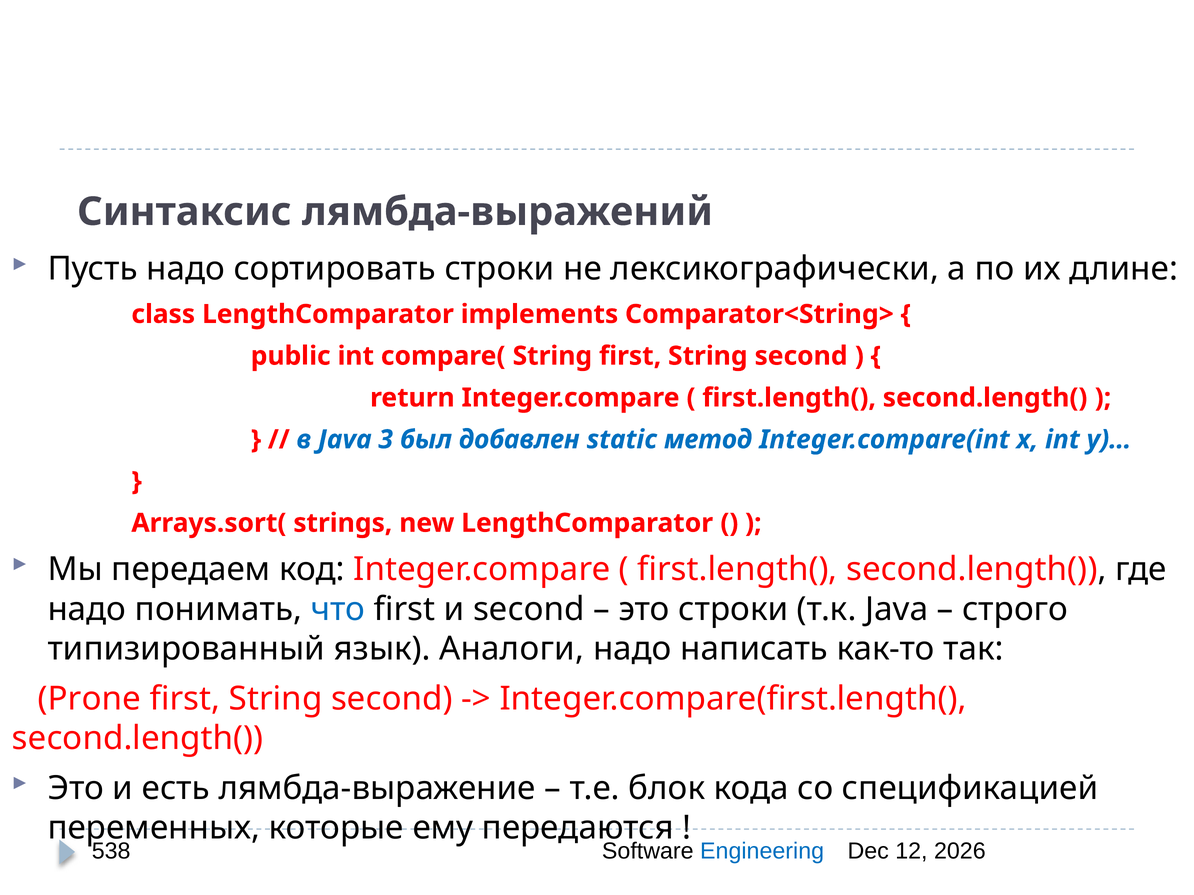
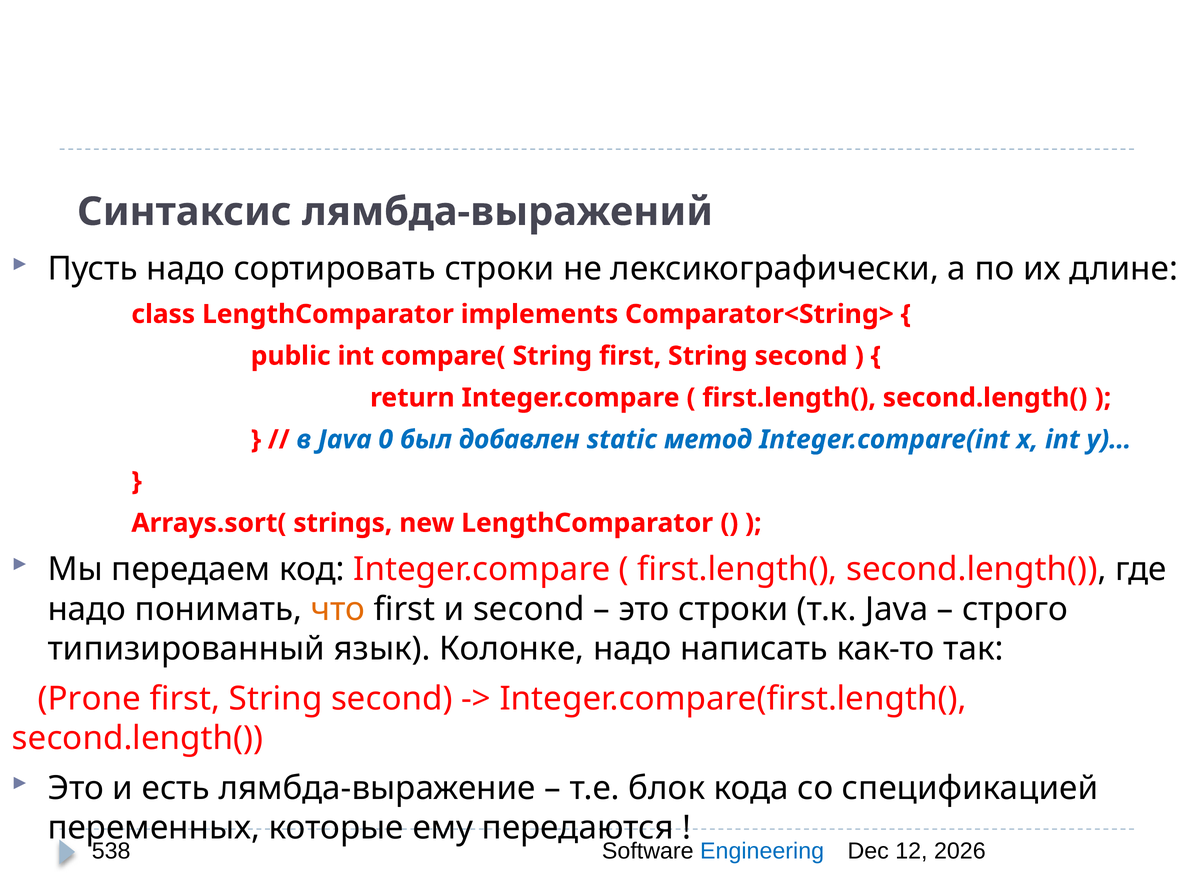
3: 3 -> 0
что colour: blue -> orange
Аналоги: Аналоги -> Колонке
